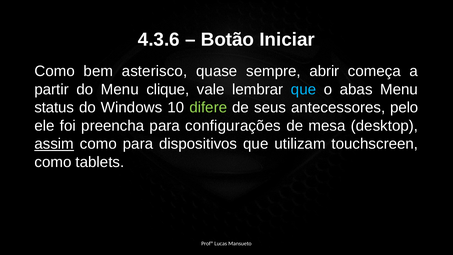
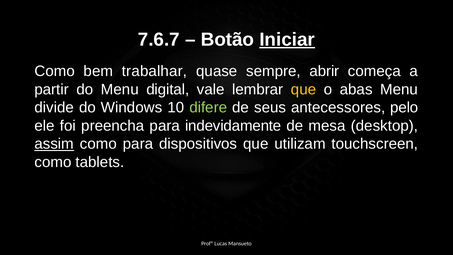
4.3.6: 4.3.6 -> 7.6.7
Iniciar underline: none -> present
asterisco: asterisco -> trabalhar
clique: clique -> digital
que at (304, 89) colour: light blue -> yellow
status: status -> divide
configurações: configurações -> indevidamente
